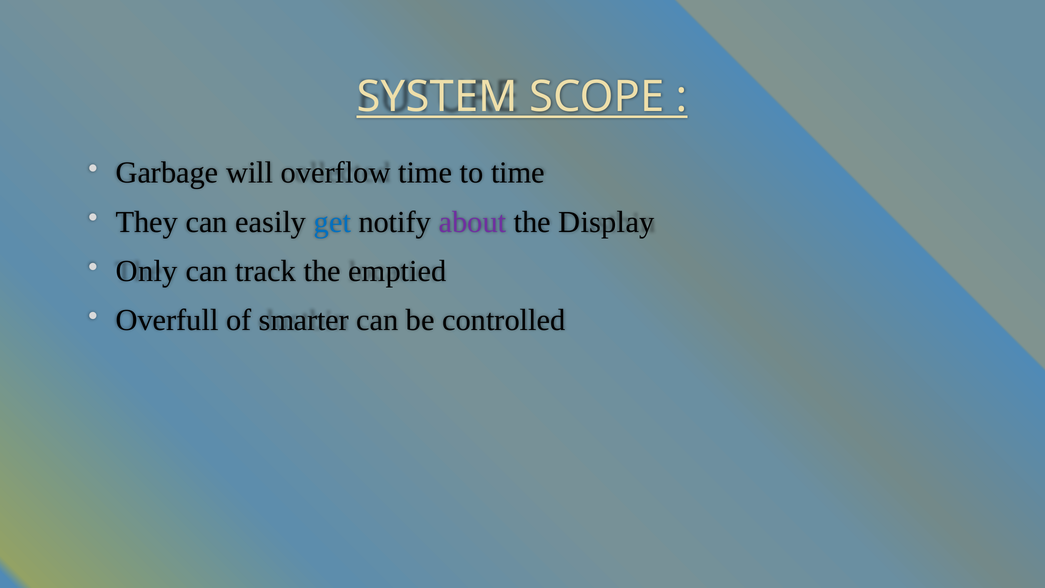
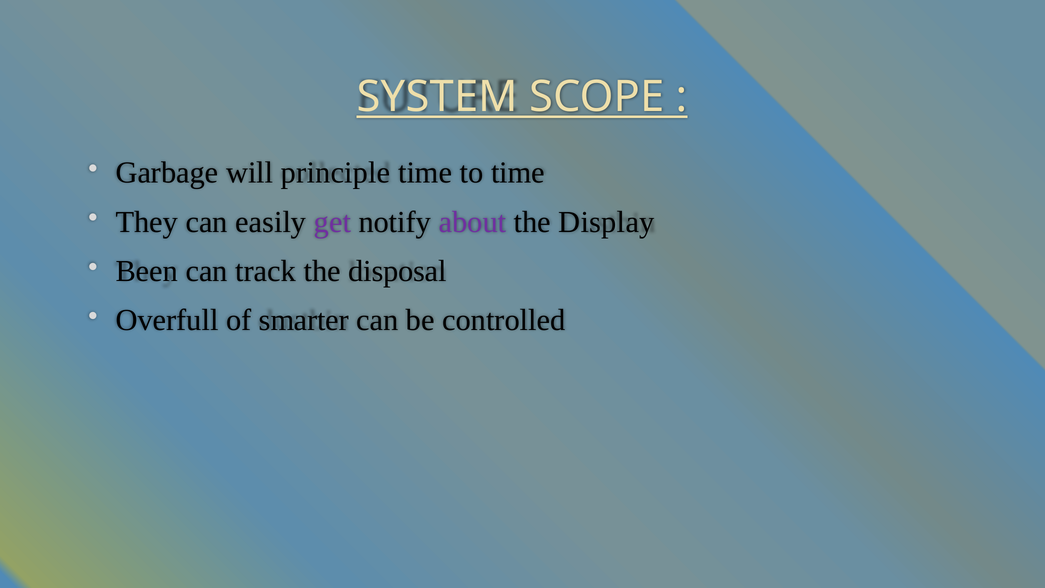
overflow: overflow -> principle
get colour: blue -> purple
Only: Only -> Been
emptied: emptied -> disposal
